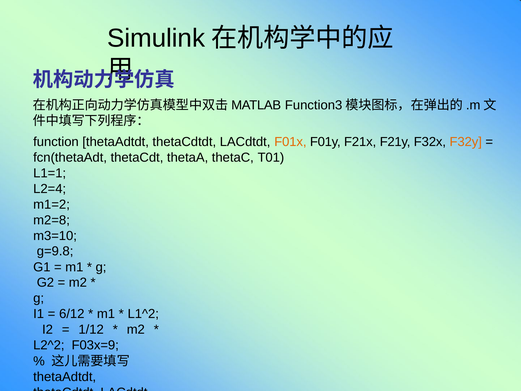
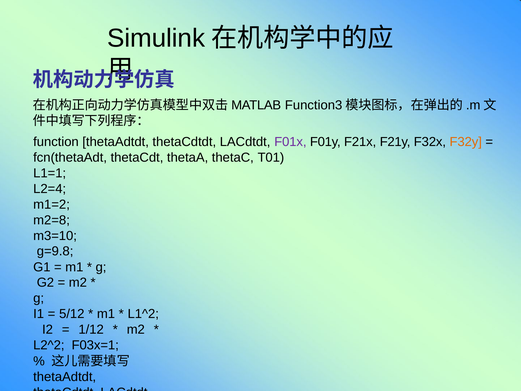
F01x at (290, 142) colour: orange -> purple
6/12: 6/12 -> 5/12
F03x=9: F03x=9 -> F03x=1
